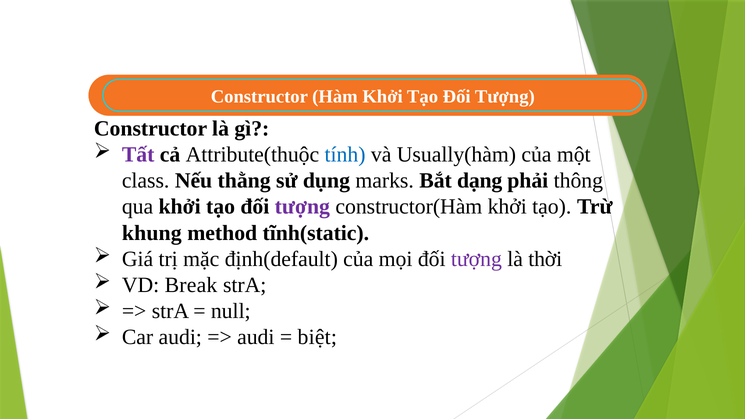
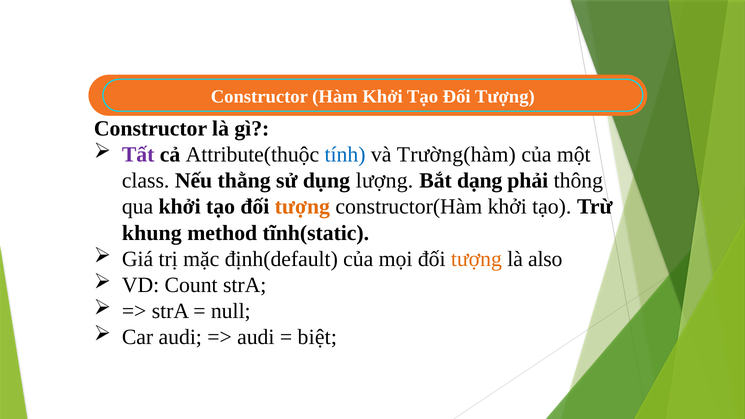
Usually(hàm: Usually(hàm -> Trường(hàm
marks: marks -> lượng
tượng at (302, 207) colour: purple -> orange
tượng at (476, 259) colour: purple -> orange
thời: thời -> also
Break: Break -> Count
